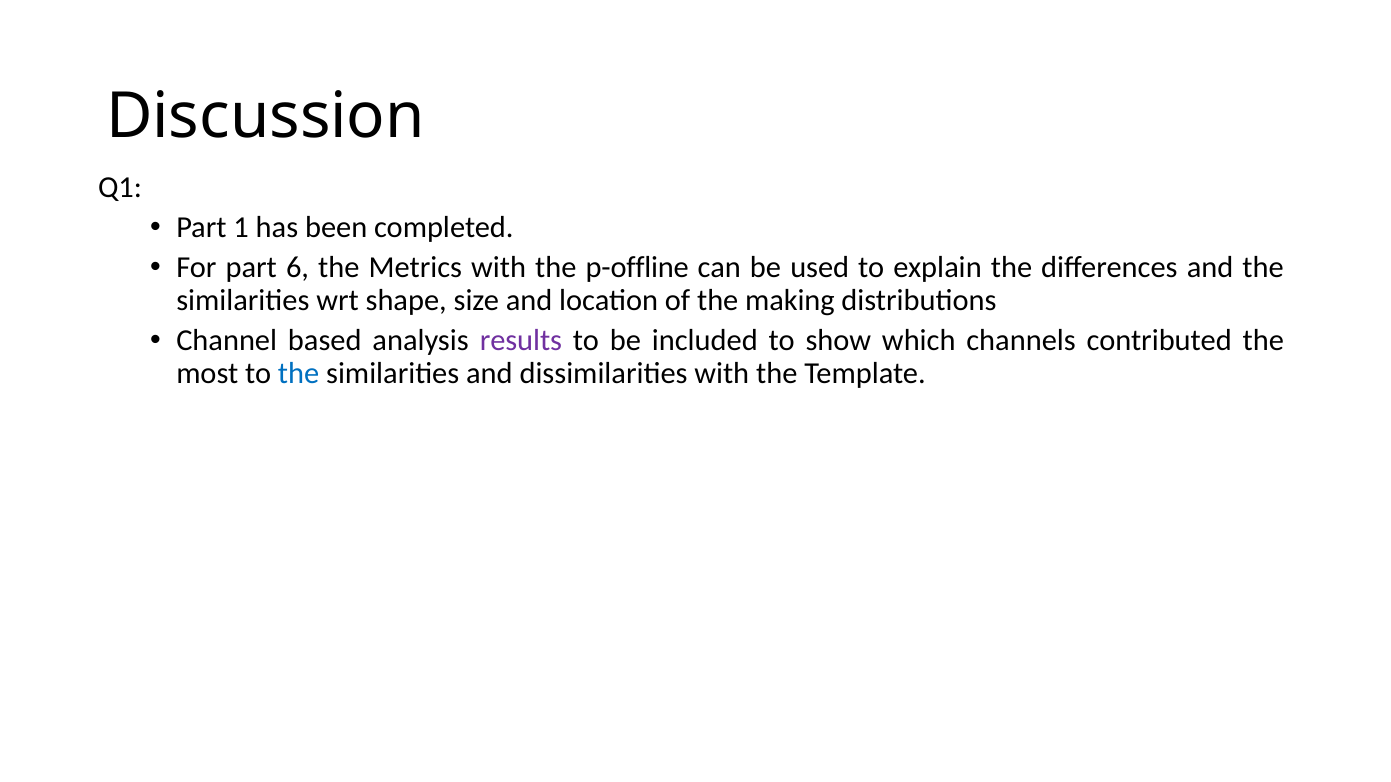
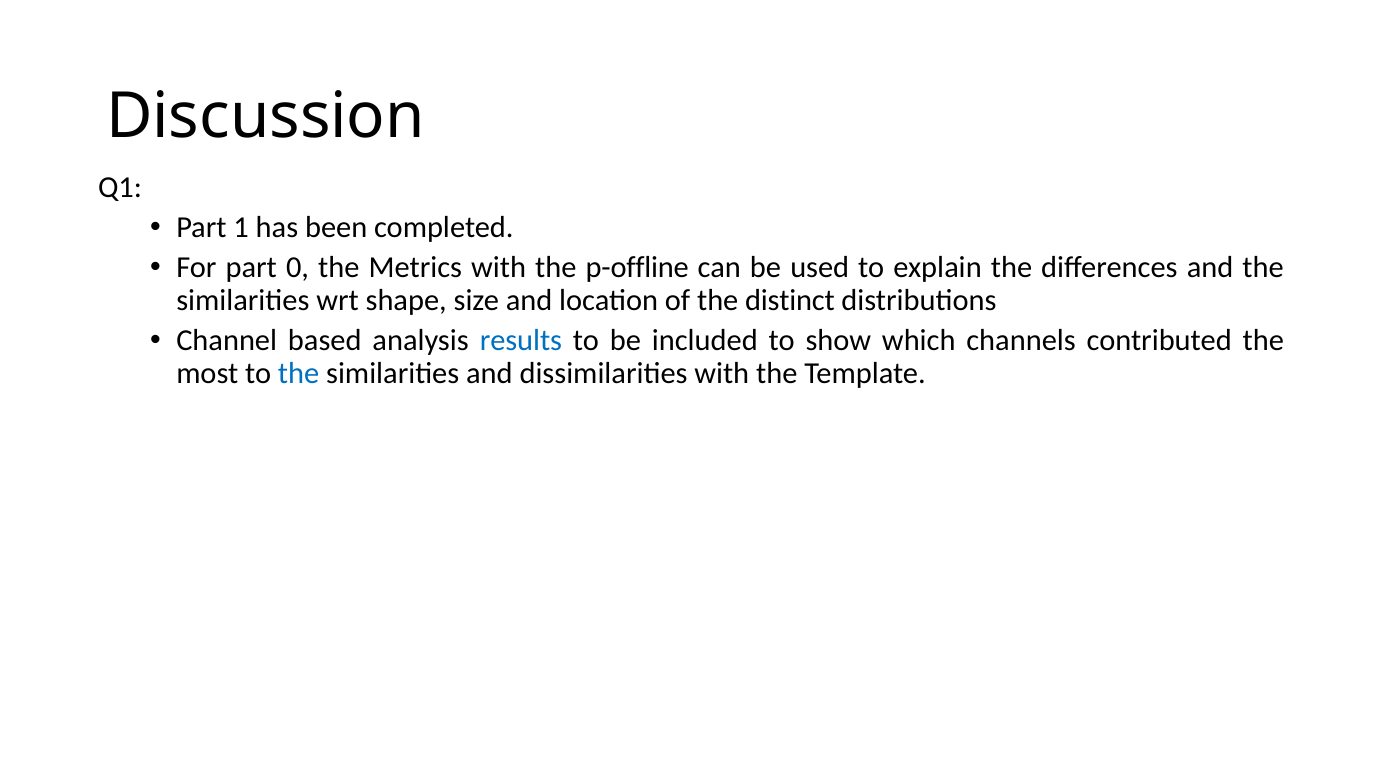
6: 6 -> 0
making: making -> distinct
results colour: purple -> blue
